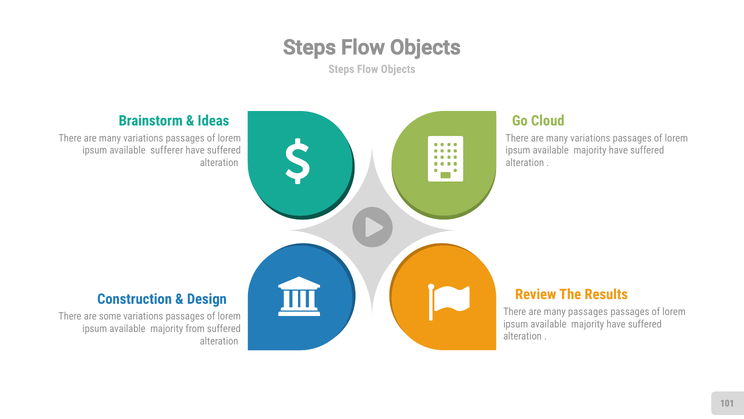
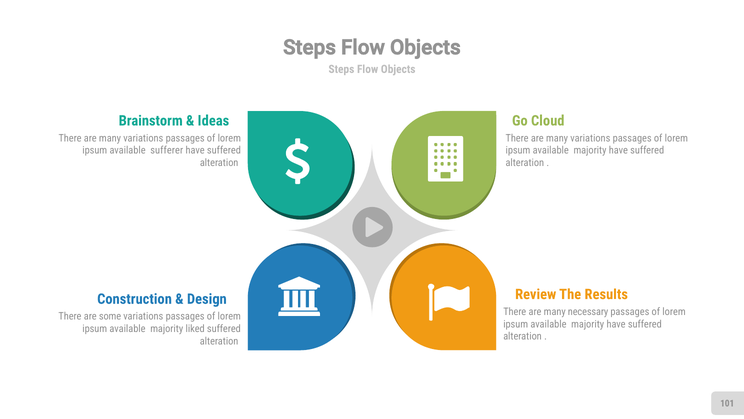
many passages: passages -> necessary
from: from -> liked
